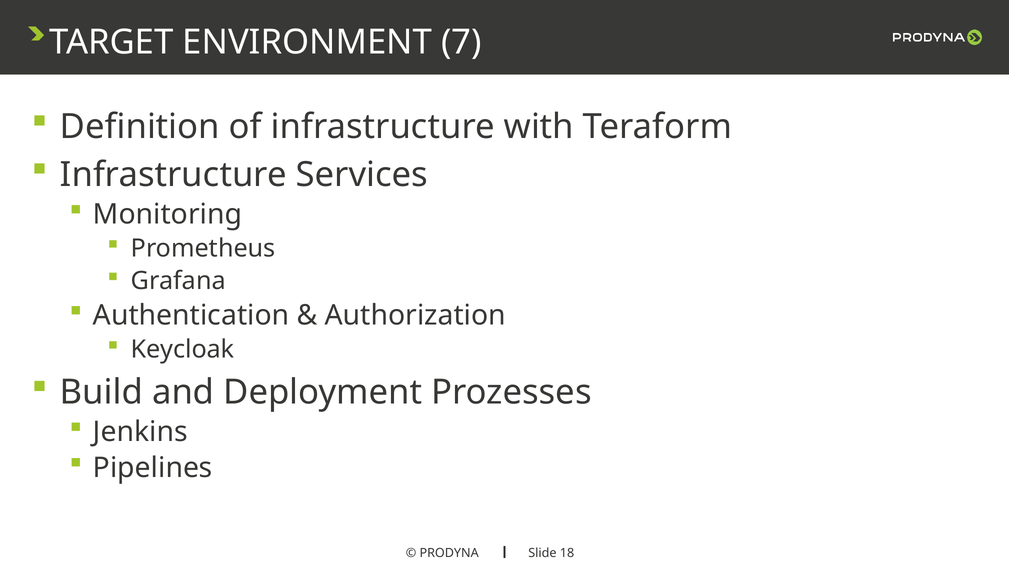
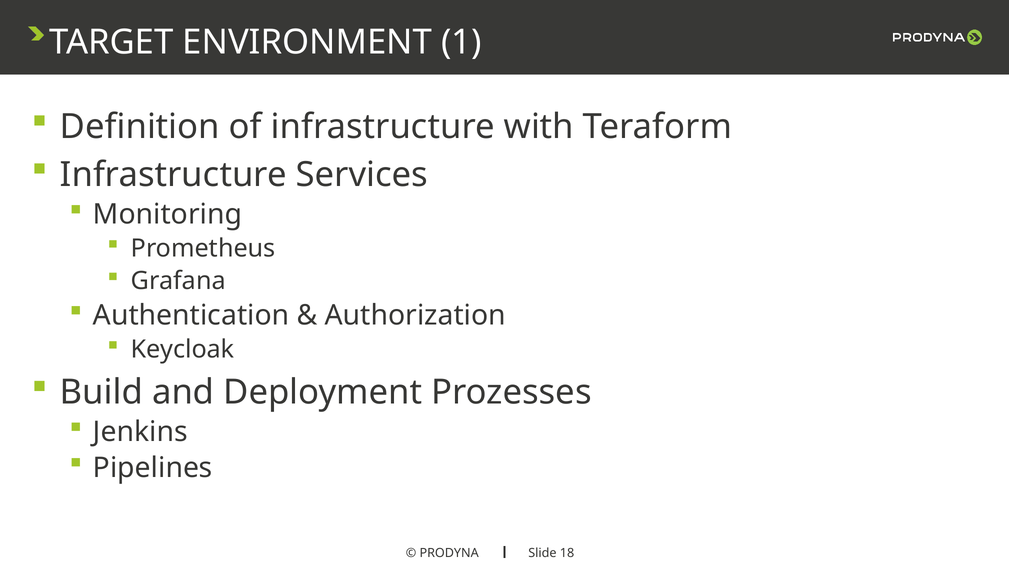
7: 7 -> 1
